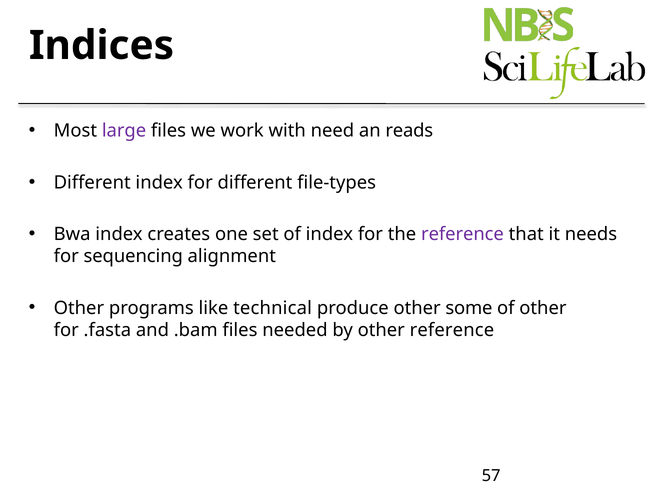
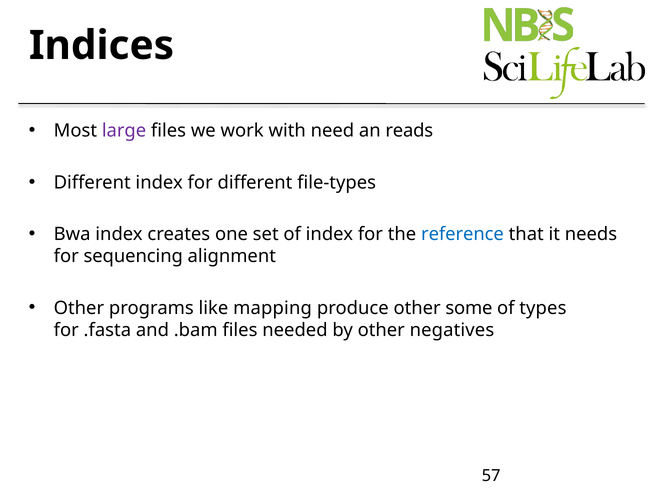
reference at (462, 234) colour: purple -> blue
technical: technical -> mapping
of other: other -> types
other reference: reference -> negatives
